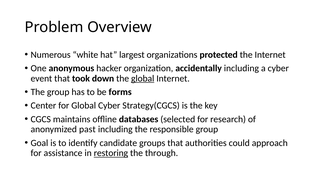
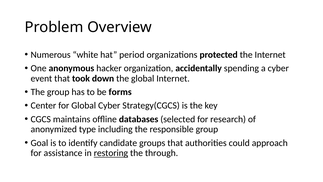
largest: largest -> period
accidentally including: including -> spending
global at (143, 78) underline: present -> none
past: past -> type
